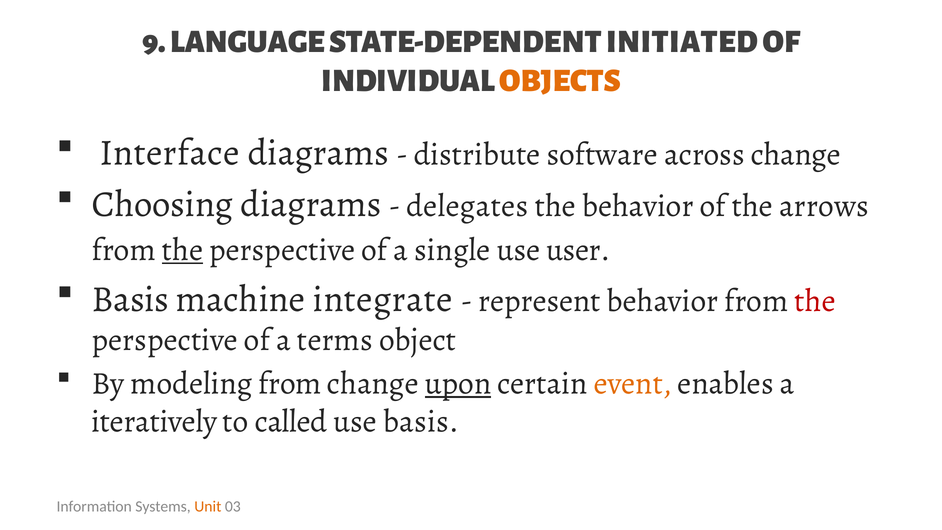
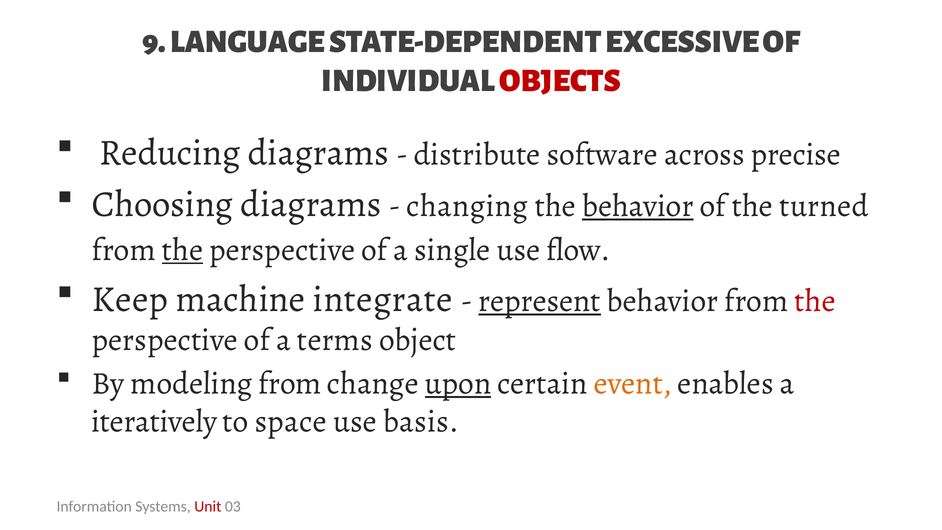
INITIATED: INITIATED -> EXCESSIVE
OBJECTS colour: orange -> red
Interface: Interface -> Reducing
across change: change -> precise
delegates: delegates -> changing
behavior at (638, 206) underline: none -> present
arrows: arrows -> turned
user: user -> flow
Basis at (130, 299): Basis -> Keep
represent underline: none -> present
called: called -> space
Unit colour: orange -> red
